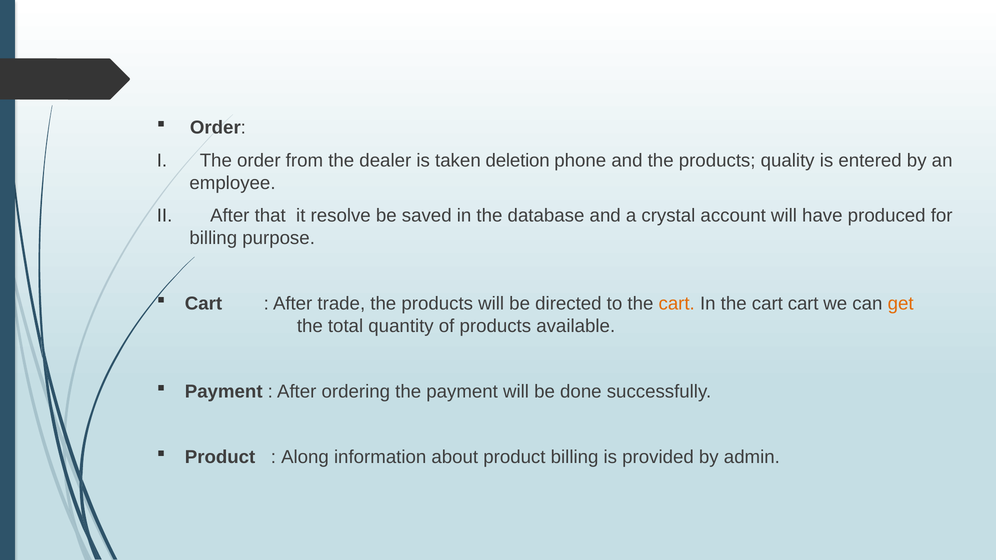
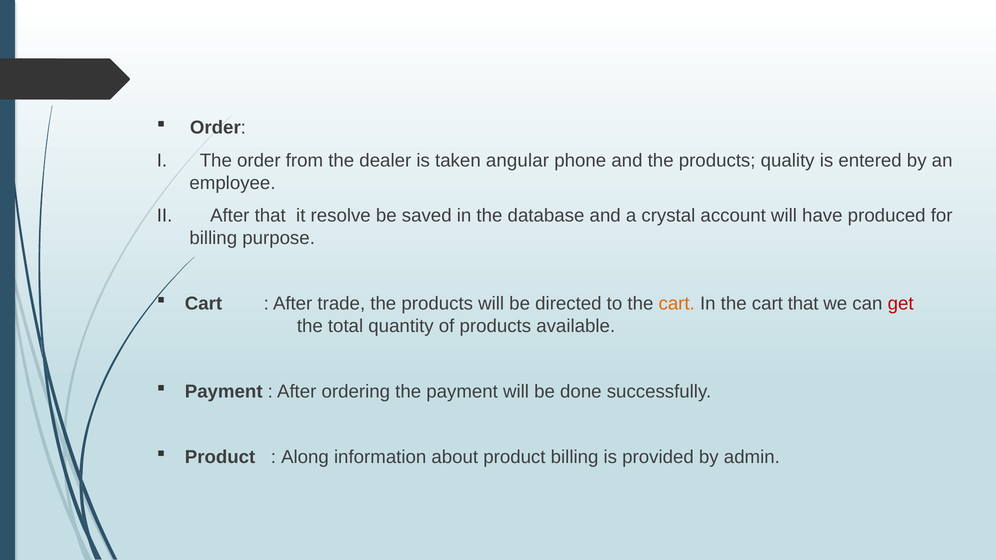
deletion: deletion -> angular
cart cart: cart -> that
get colour: orange -> red
